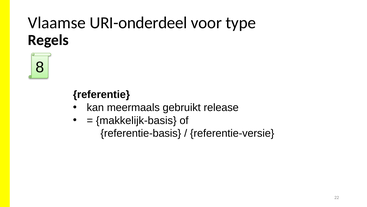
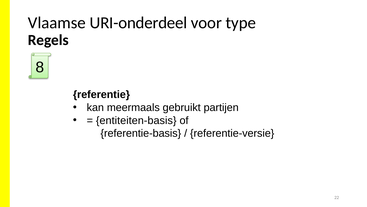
release: release -> partijen
makkelijk-basis: makkelijk-basis -> entiteiten-basis
